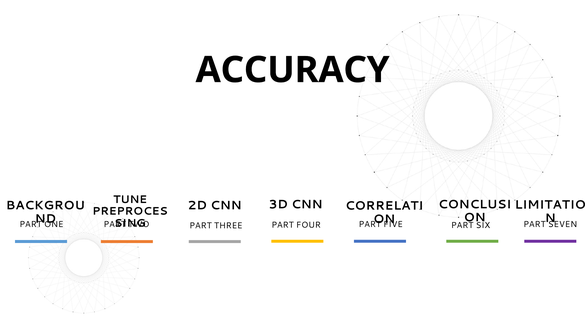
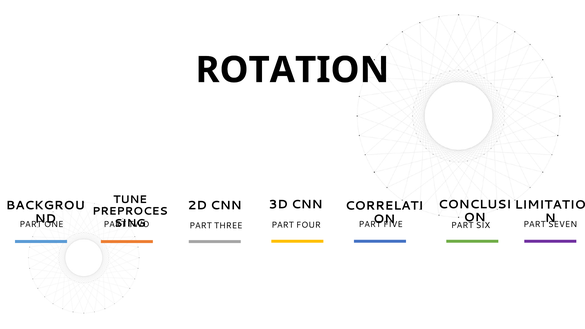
ACCURACY: ACCURACY -> ROTATION
